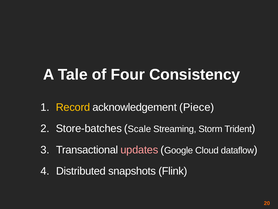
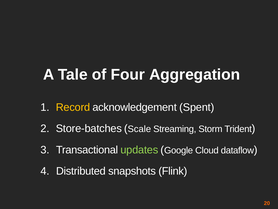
Consistency: Consistency -> Aggregation
Piece: Piece -> Spent
updates colour: pink -> light green
